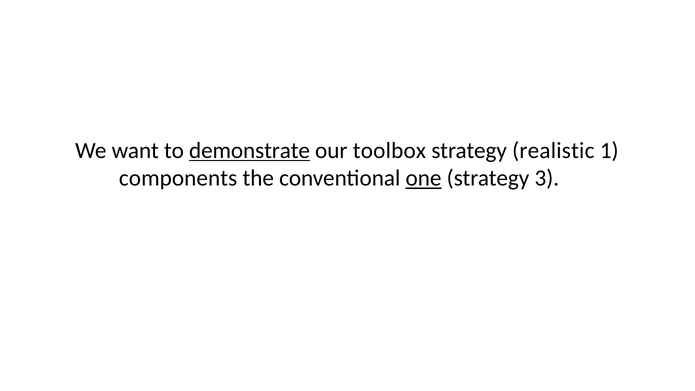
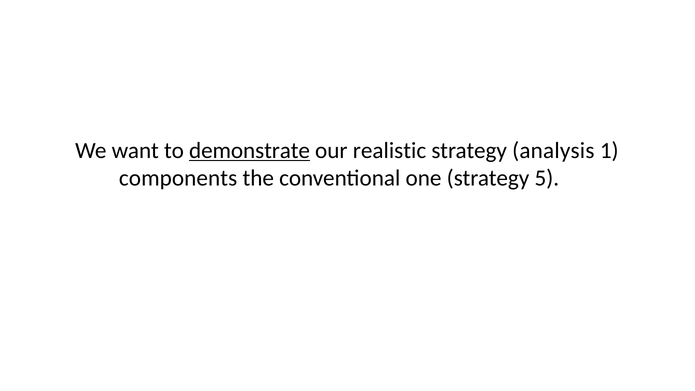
toolbox: toolbox -> realistic
realistic: realistic -> analysis
one underline: present -> none
3: 3 -> 5
